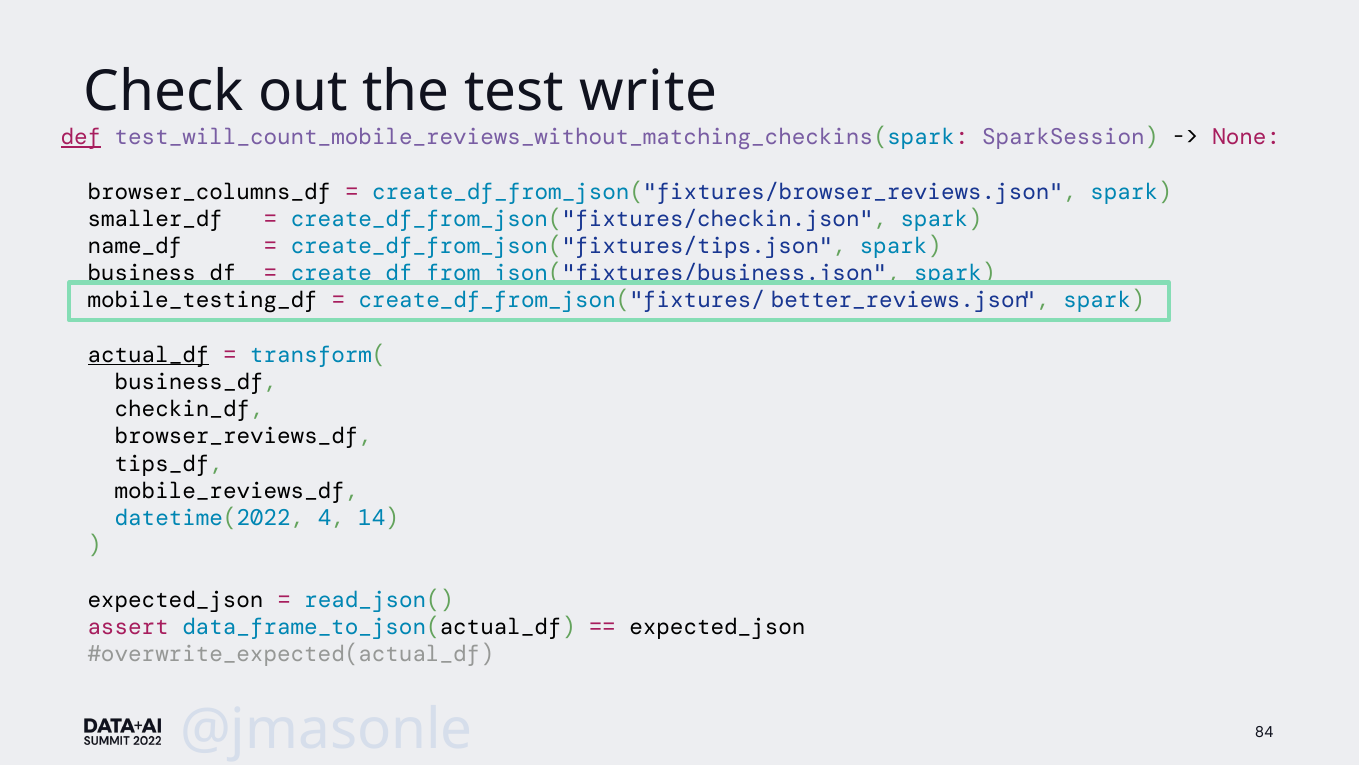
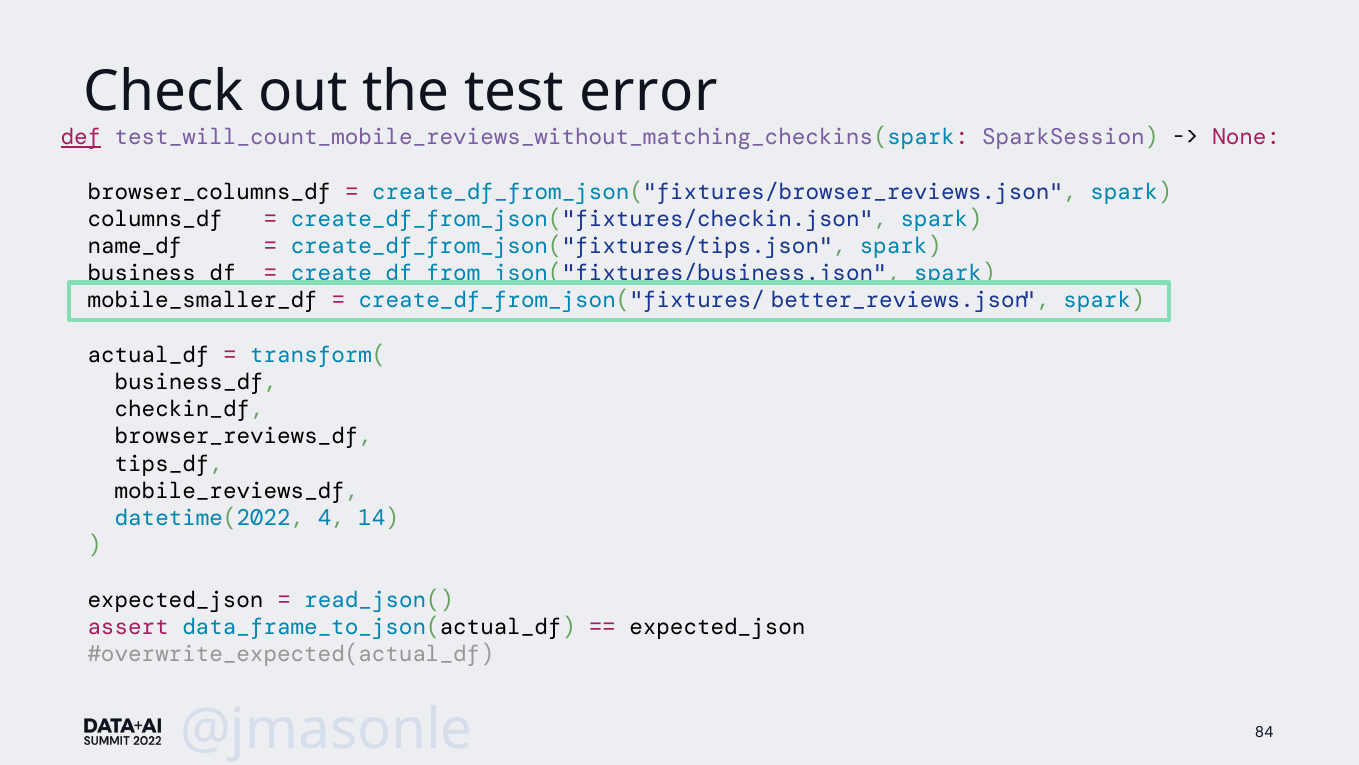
write: write -> error
smaller_df: smaller_df -> columns_df
mobile_testing_df: mobile_testing_df -> mobile_smaller_df
actual_df underline: present -> none
